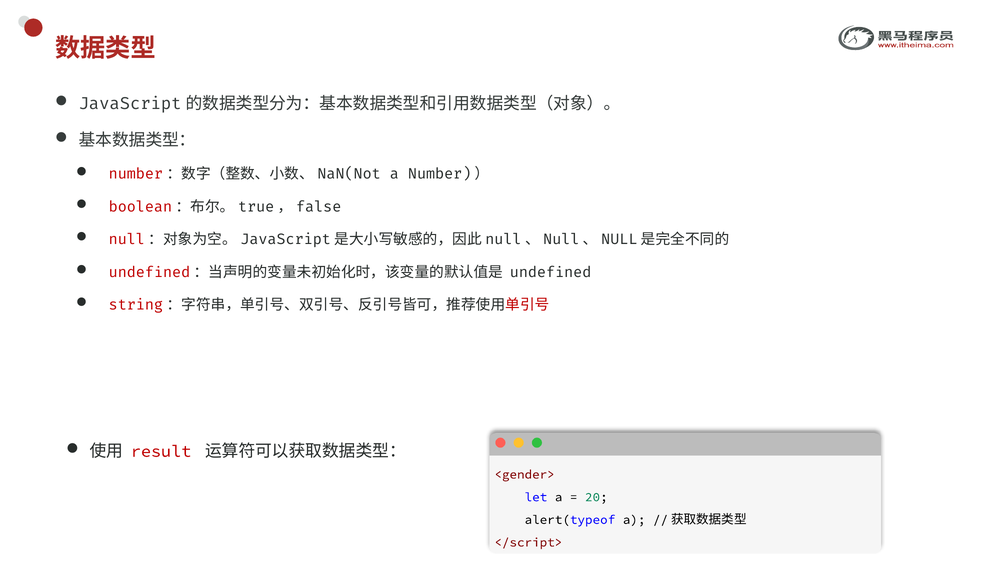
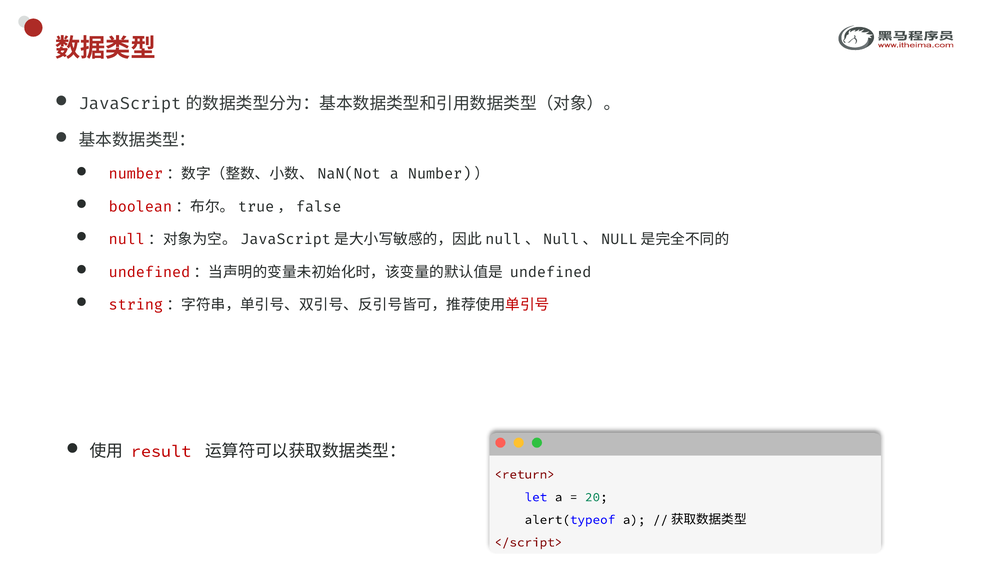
<gender>: <gender> -> <return>
